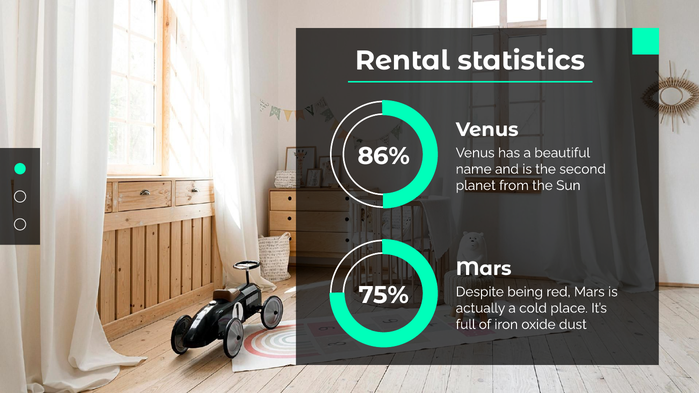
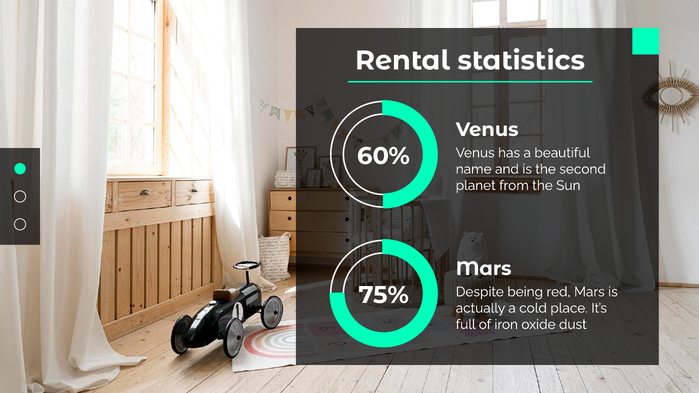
86%: 86% -> 60%
